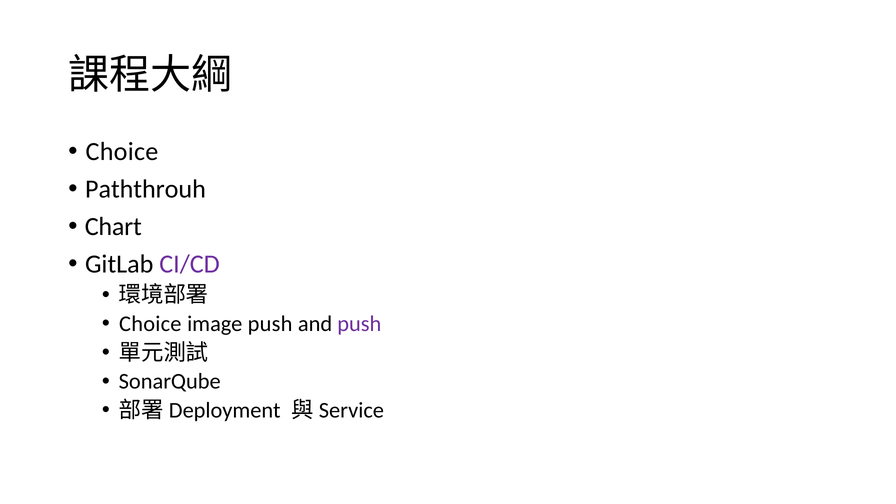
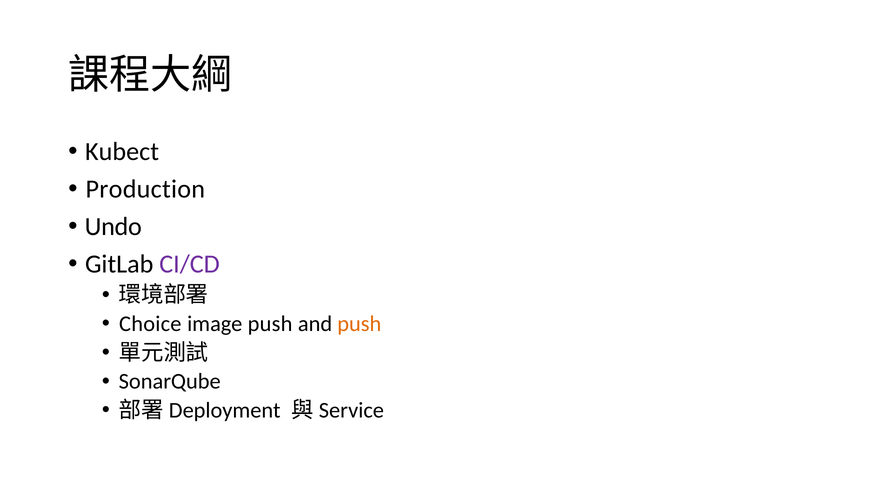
Choice at (122, 151): Choice -> Kubect
Paththrouh: Paththrouh -> Production
Chart: Chart -> Undo
push at (359, 324) colour: purple -> orange
